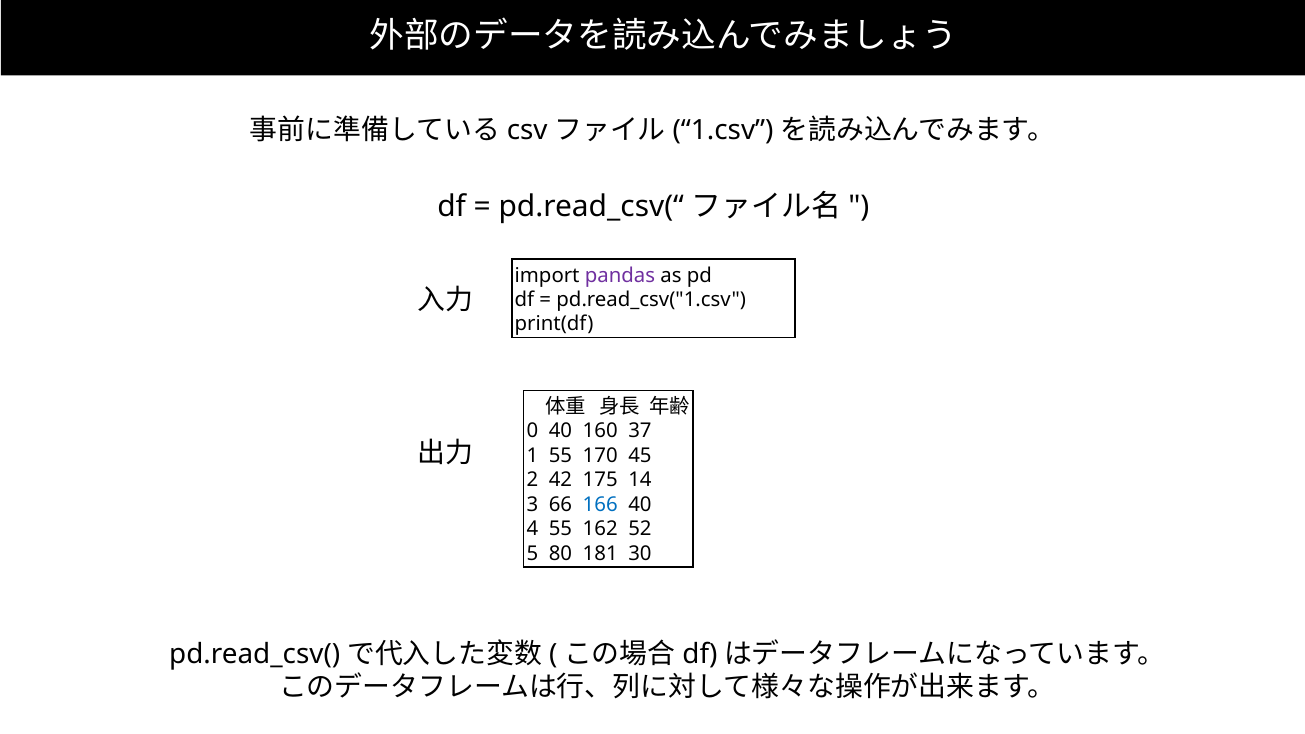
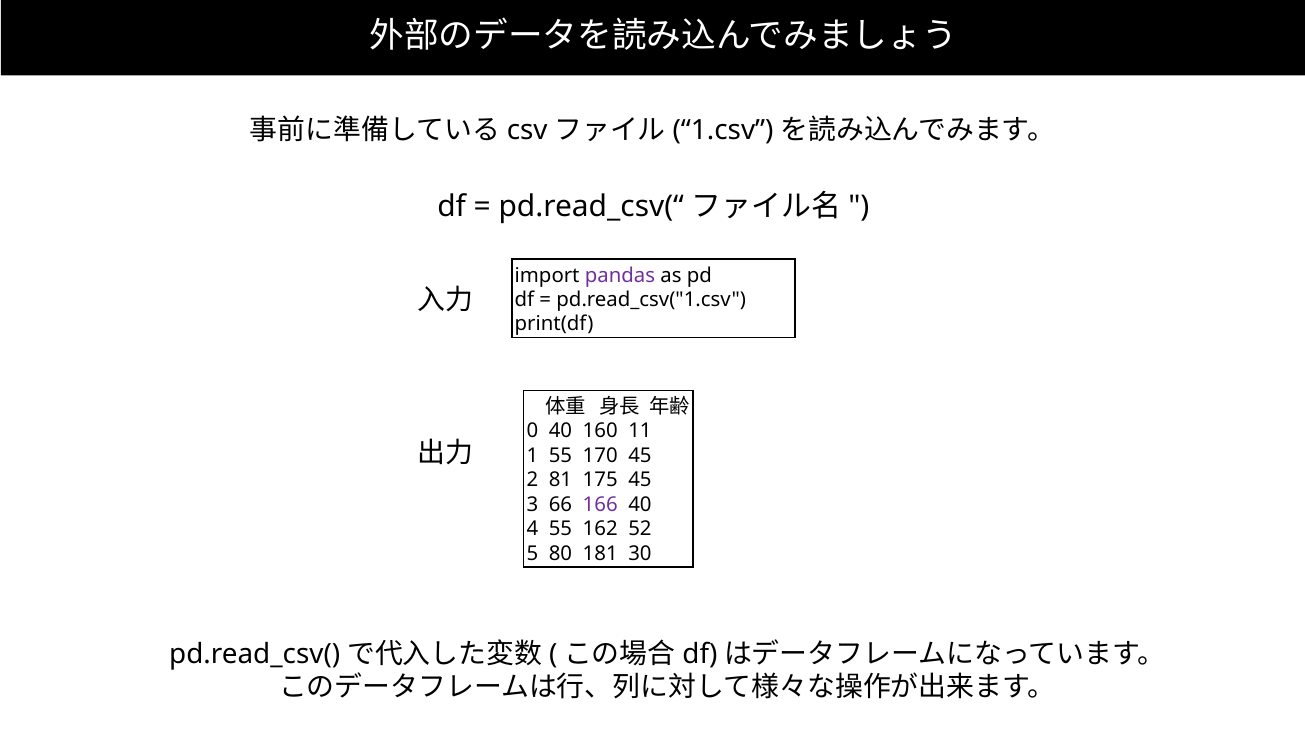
37: 37 -> 11
42: 42 -> 81
175 14: 14 -> 45
166 colour: blue -> purple
